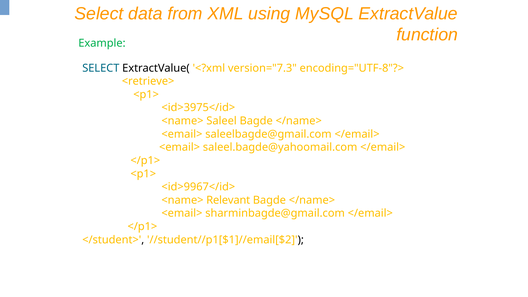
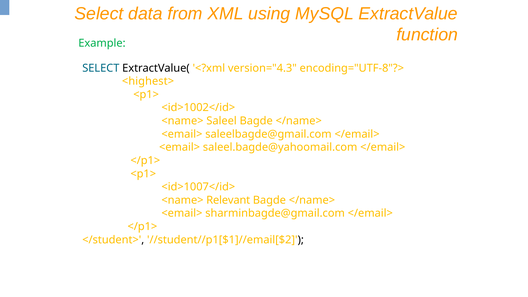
version="7.3: version="7.3 -> version="4.3
<retrieve>: <retrieve> -> <highest>
<id>3975</id>: <id>3975</id> -> <id>1002</id>
<id>9967</id>: <id>9967</id> -> <id>1007</id>
